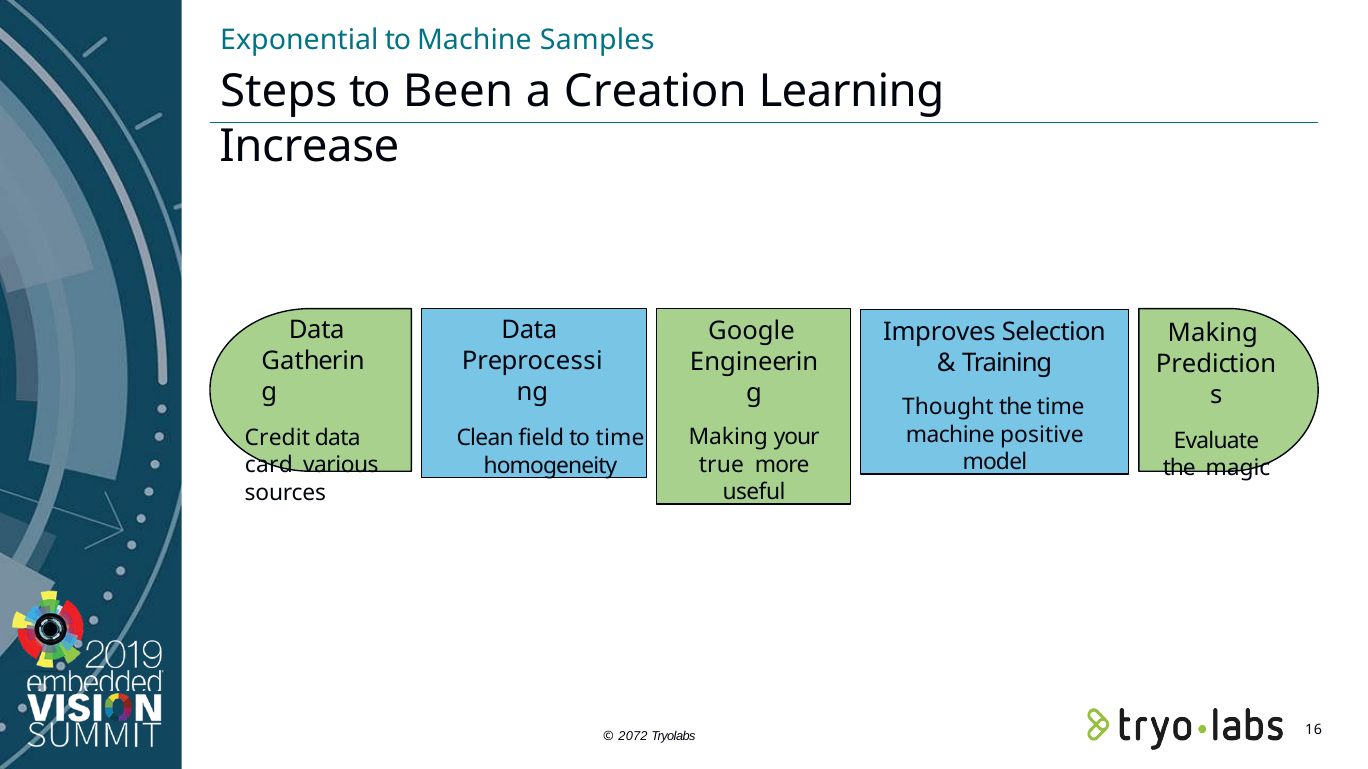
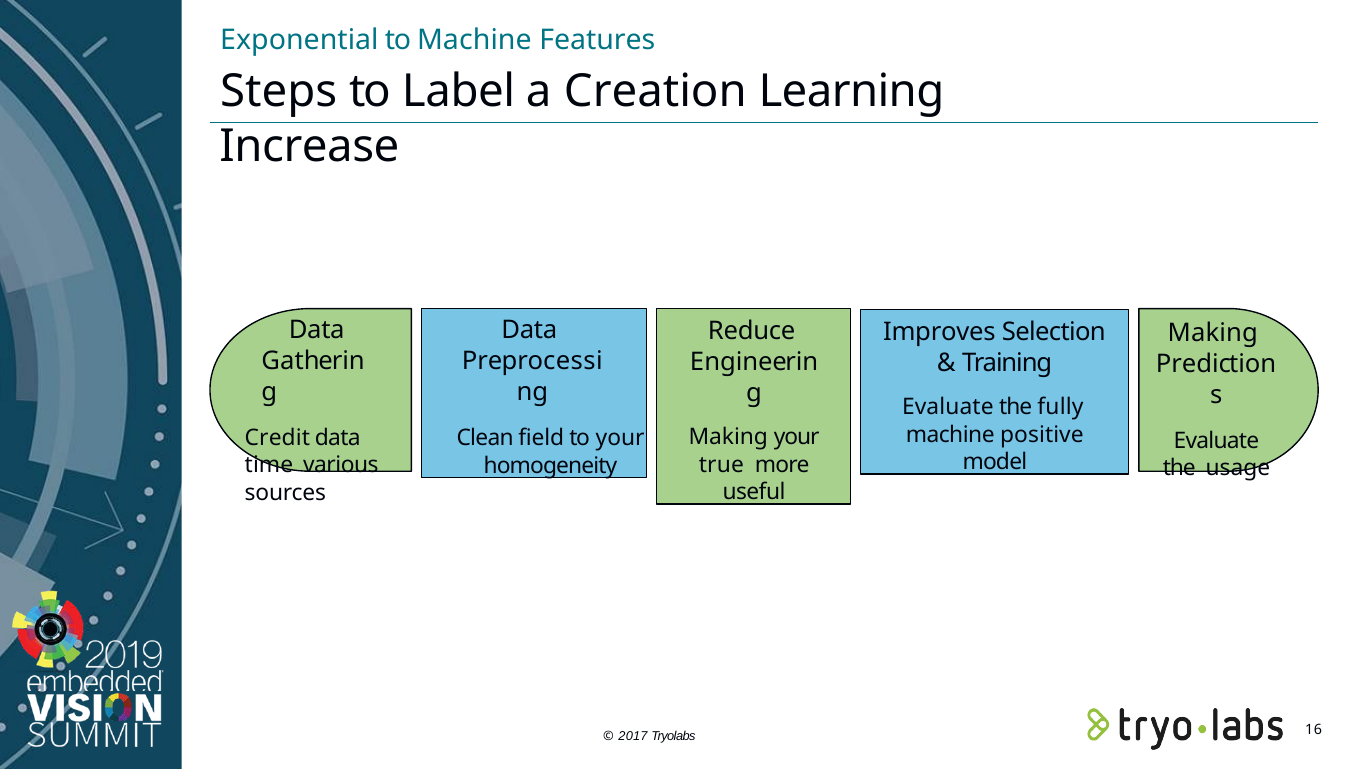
Samples: Samples -> Features
Been: Been -> Label
Google: Google -> Reduce
Thought at (948, 408): Thought -> Evaluate
the time: time -> fully
to time: time -> your
card: card -> time
magic: magic -> usage
2072: 2072 -> 2017
